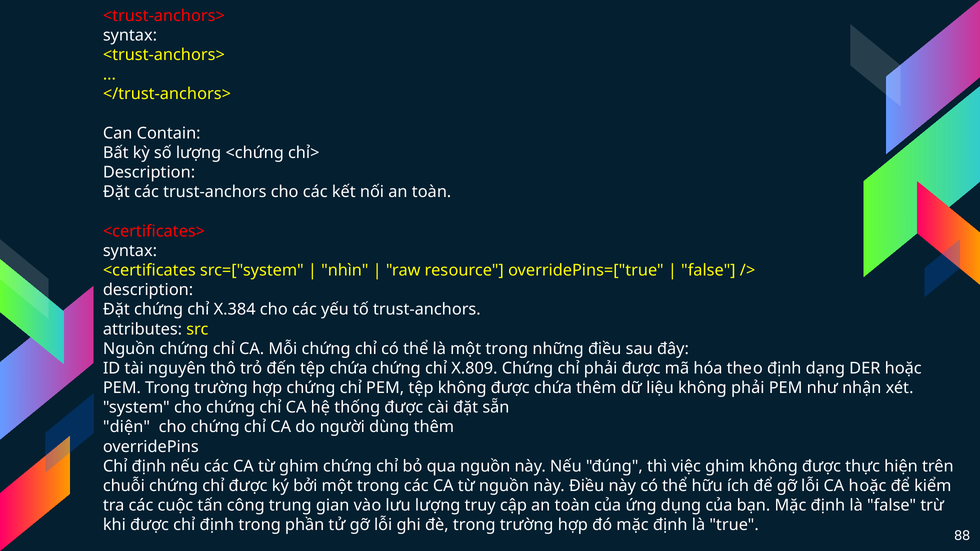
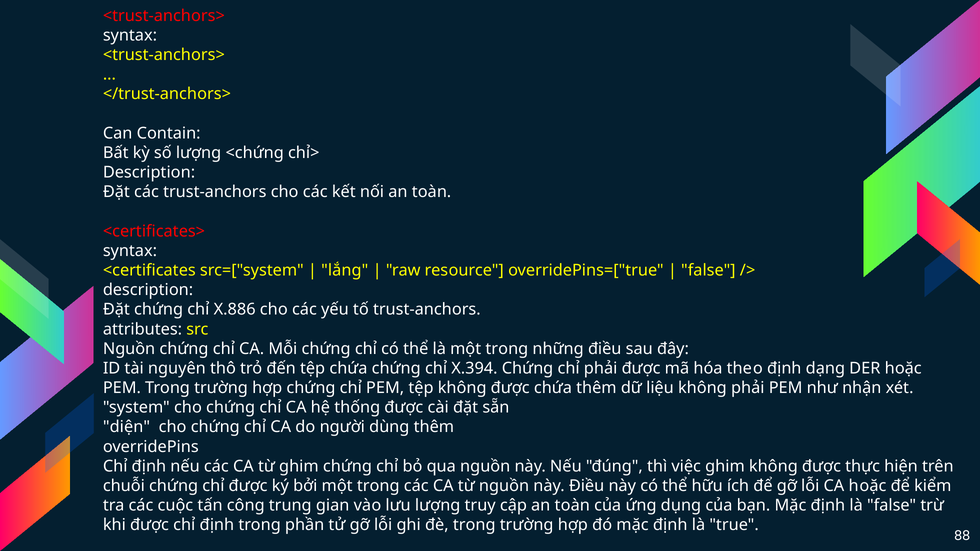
nhìn: nhìn -> lắng
X.384: X.384 -> X.886
X.809: X.809 -> X.394
